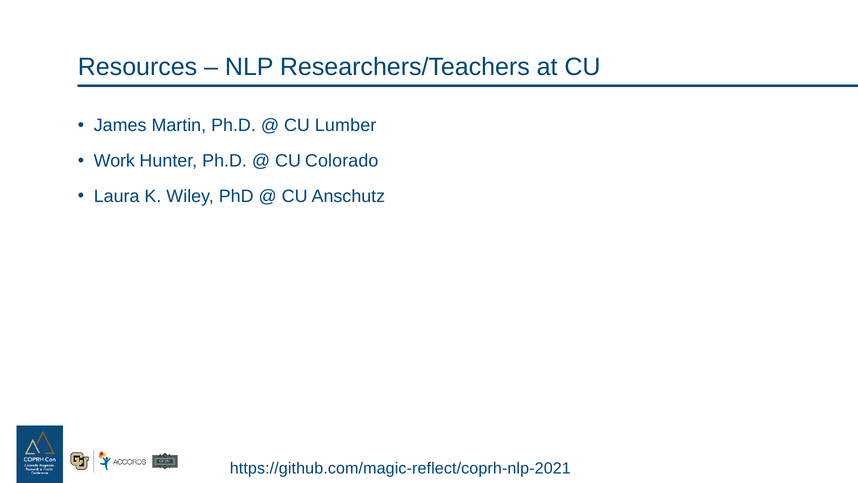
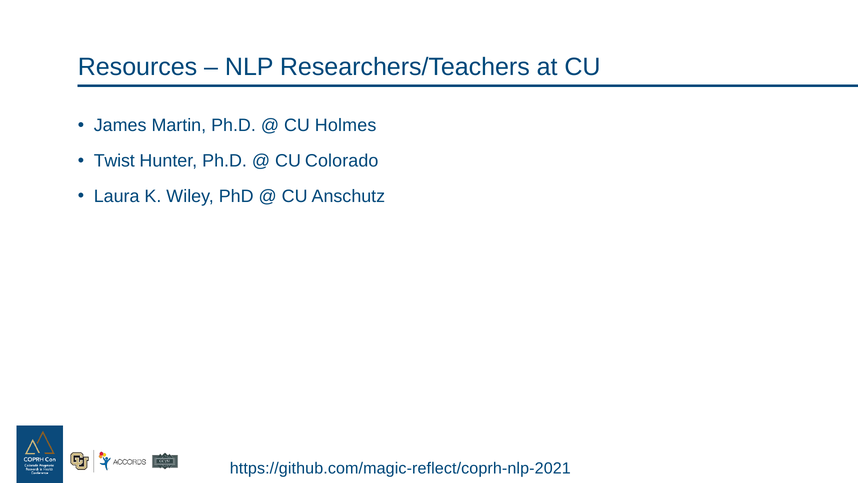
Lumber: Lumber -> Holmes
Work: Work -> Twist
